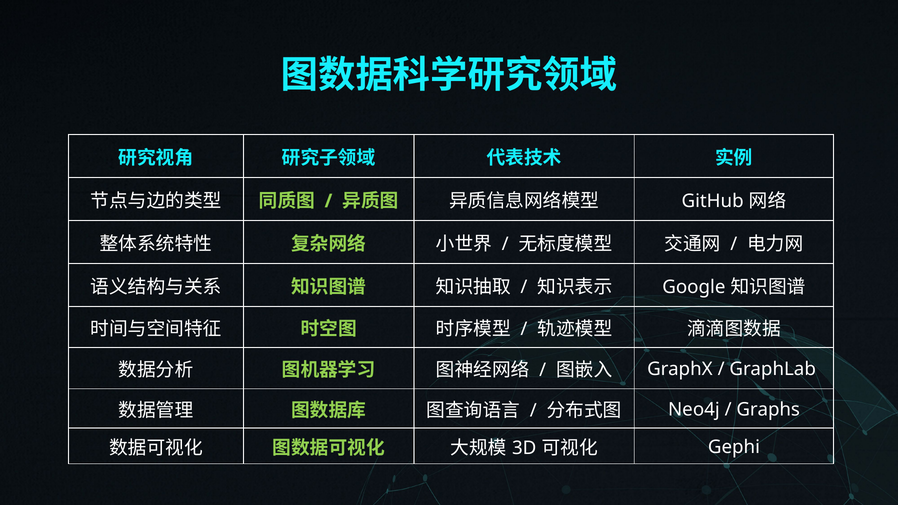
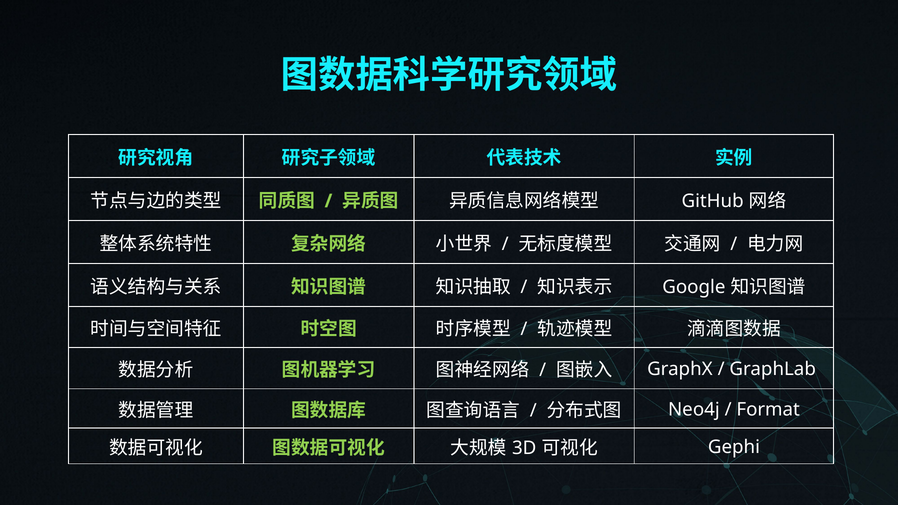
Graphs: Graphs -> Format
